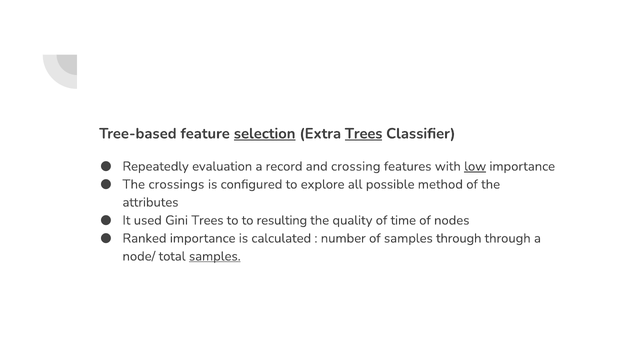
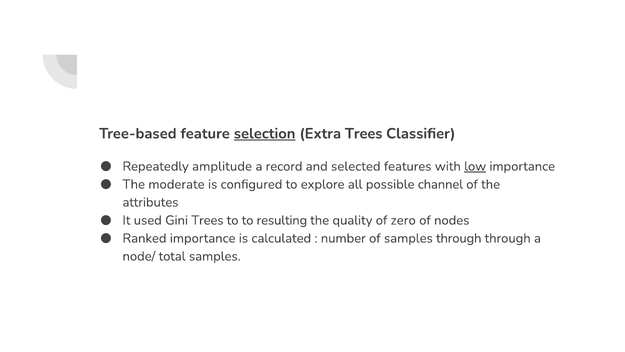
Trees at (364, 133) underline: present -> none
evaluation: evaluation -> amplitude
crossing: crossing -> selected
crossings: crossings -> moderate
method: method -> channel
time: time -> zero
samples at (215, 256) underline: present -> none
